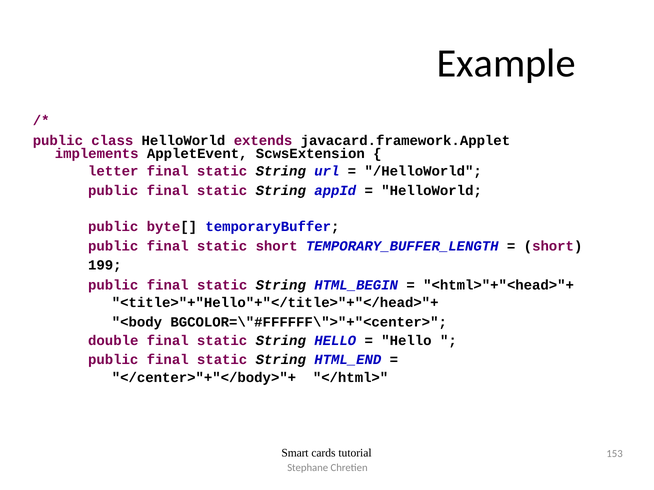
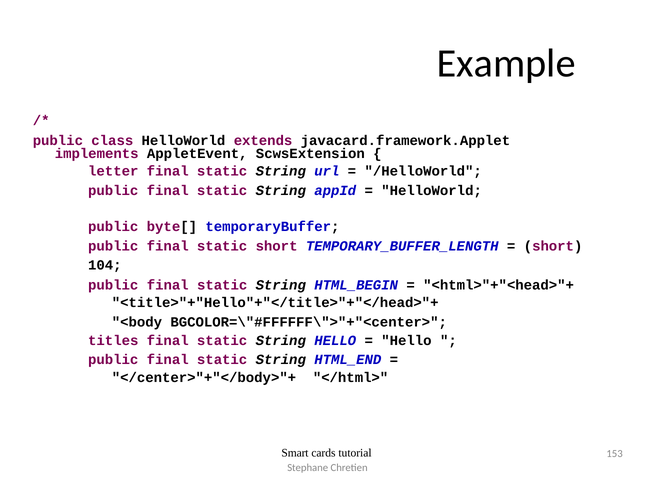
199: 199 -> 104
double: double -> titles
